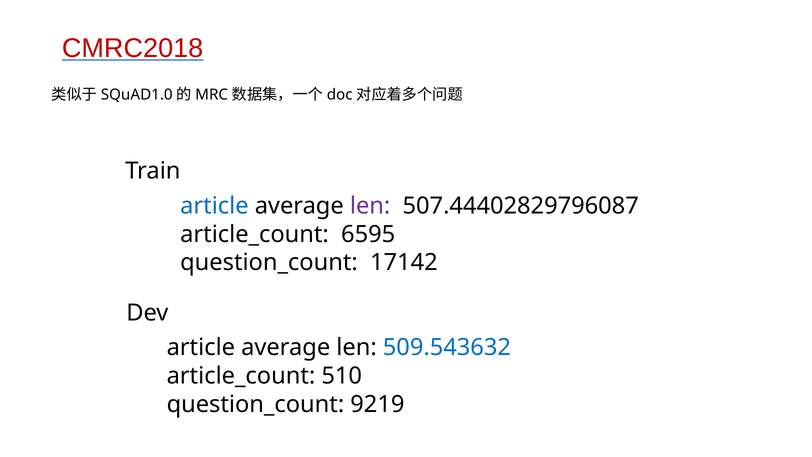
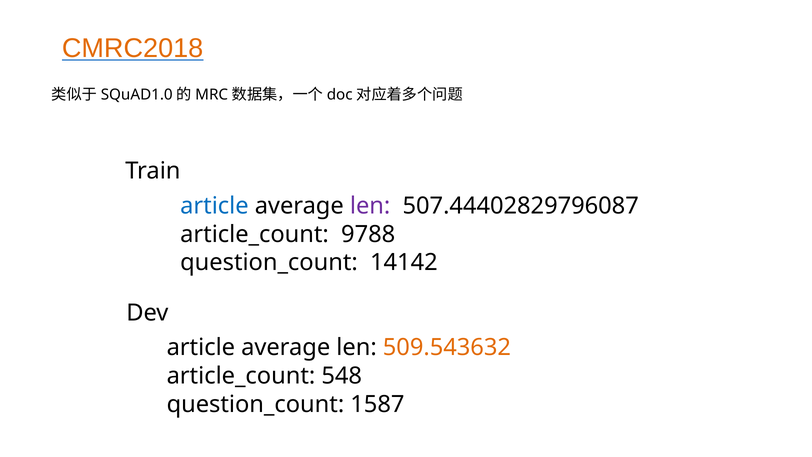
CMRC2018 colour: red -> orange
6595: 6595 -> 9788
17142: 17142 -> 14142
509.543632 colour: blue -> orange
510: 510 -> 548
9219: 9219 -> 1587
